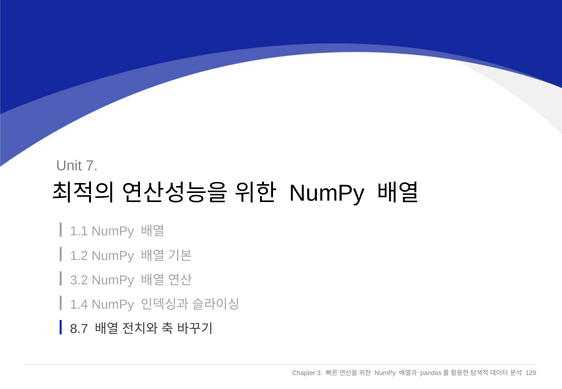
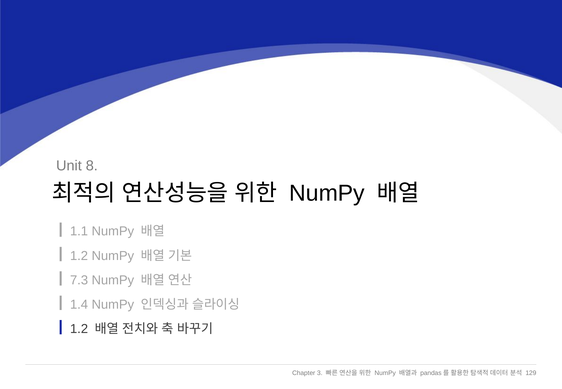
7: 7 -> 8
3.2: 3.2 -> 7.3
8.7 at (79, 329): 8.7 -> 1.2
